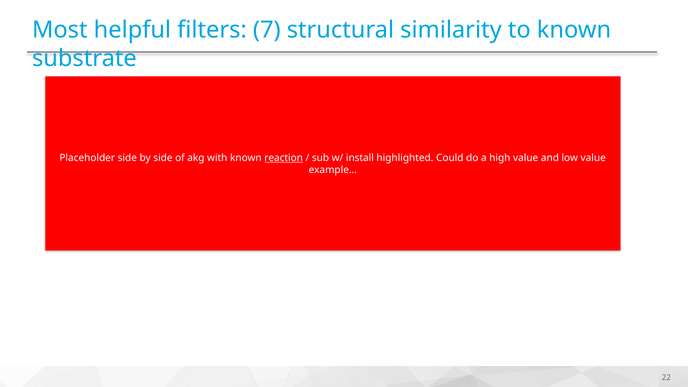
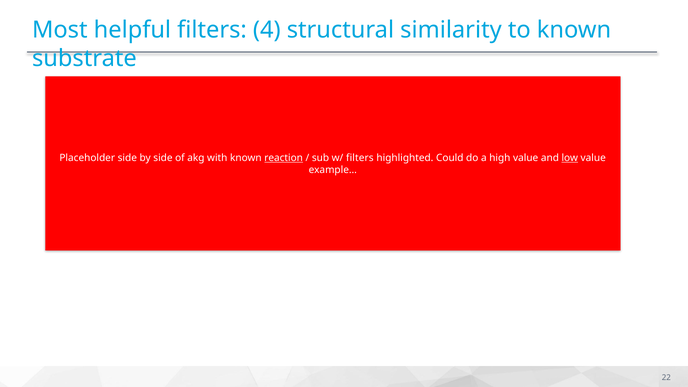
7: 7 -> 4
w/ install: install -> filters
low underline: none -> present
